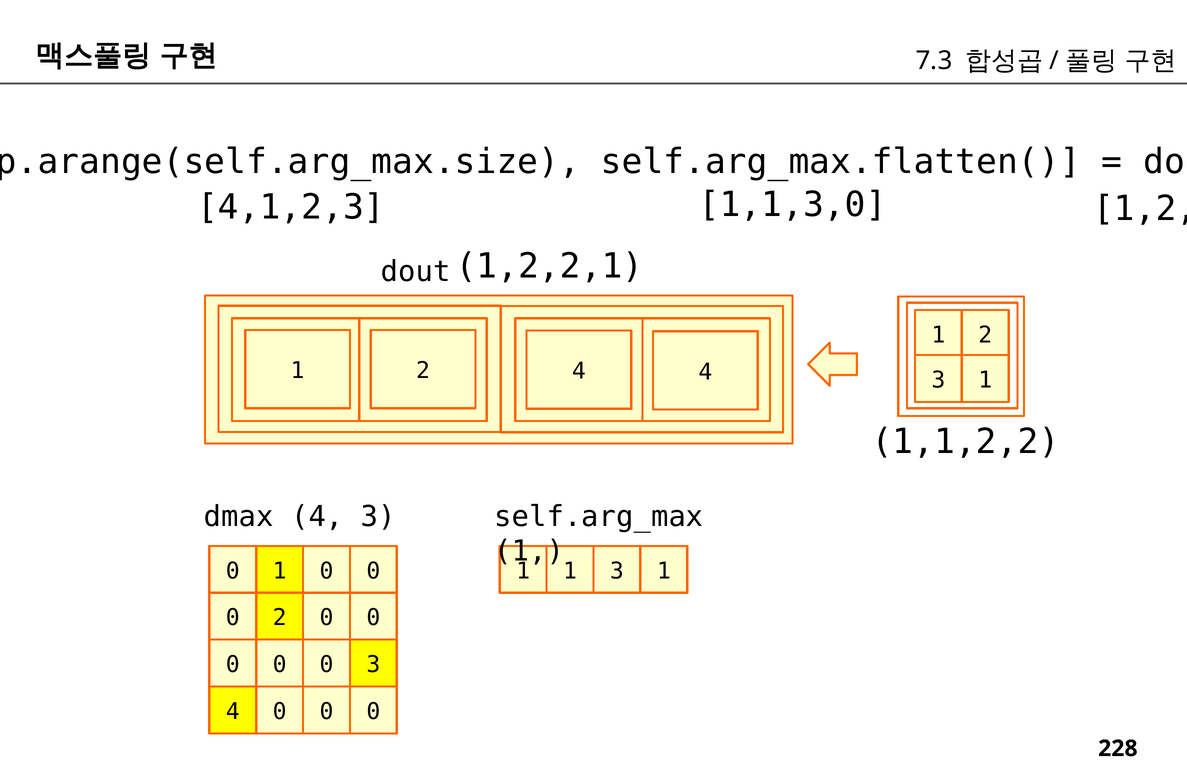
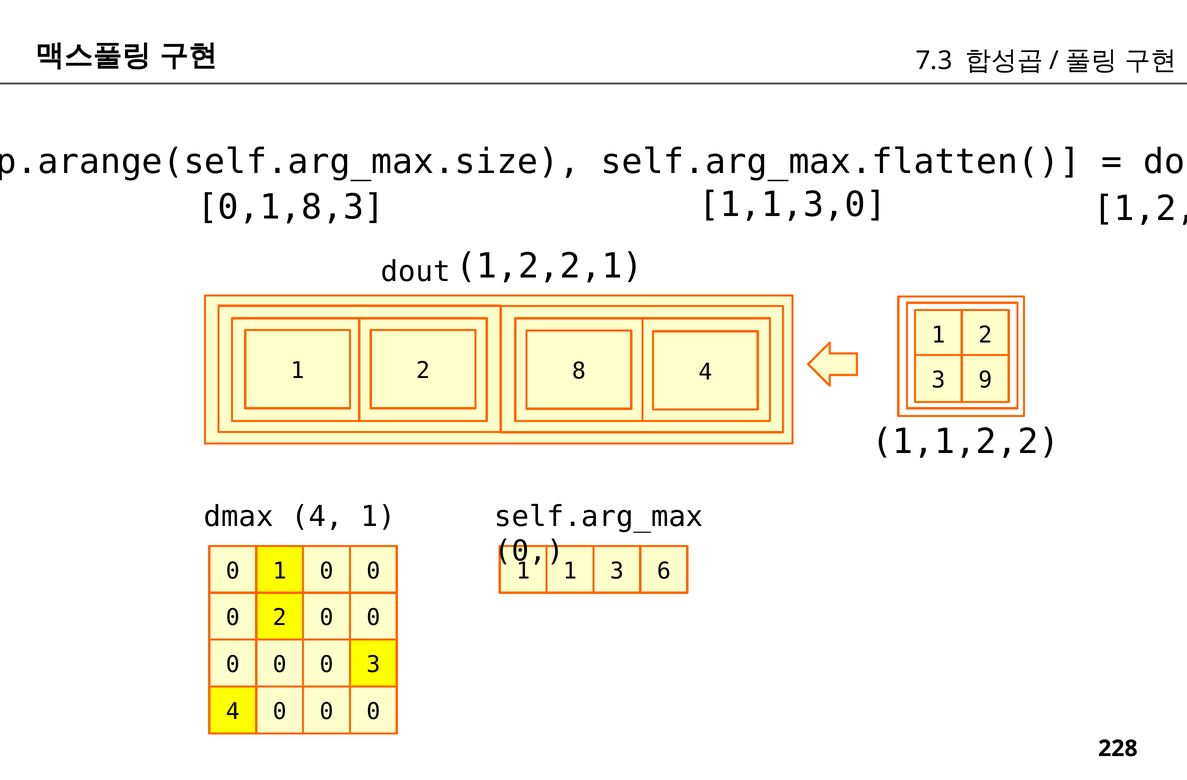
4,1,2,3: 4,1,2,3 -> 0,1,8,3
2 4: 4 -> 8
1 at (985, 380): 1 -> 9
4 3: 3 -> 1
1 at (529, 551): 1 -> 0
1 3 1: 1 -> 6
